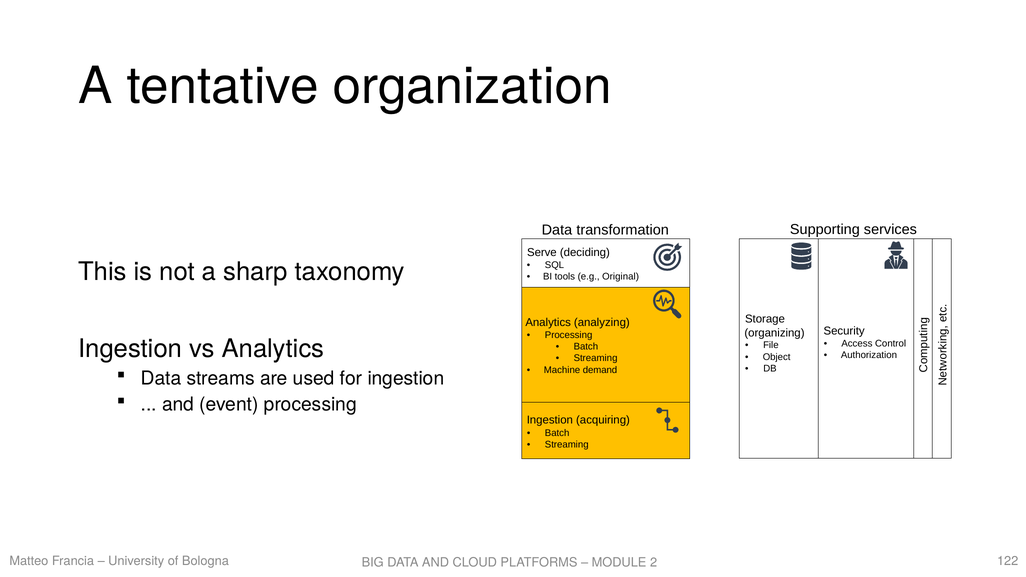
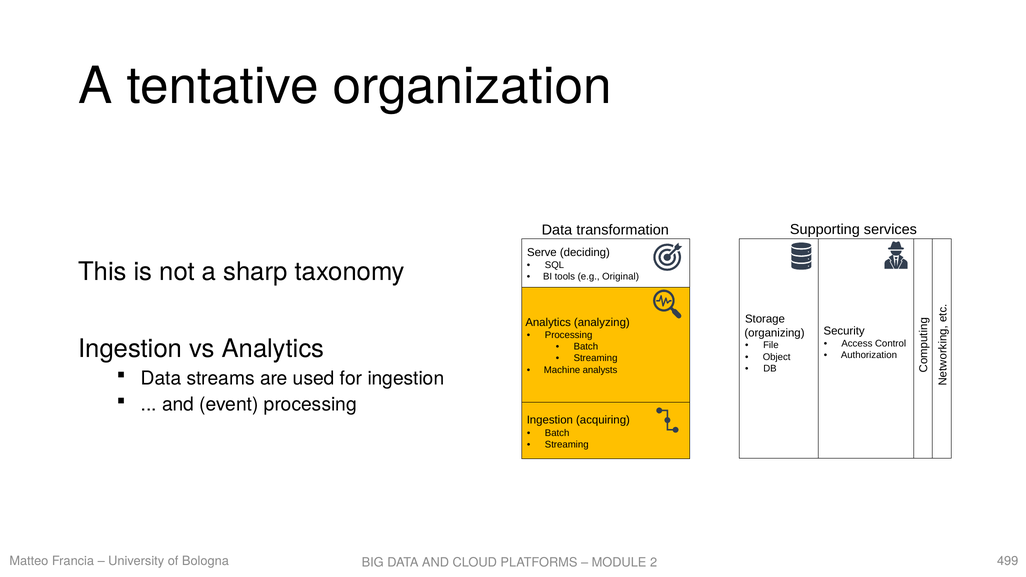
demand: demand -> analysts
122: 122 -> 499
